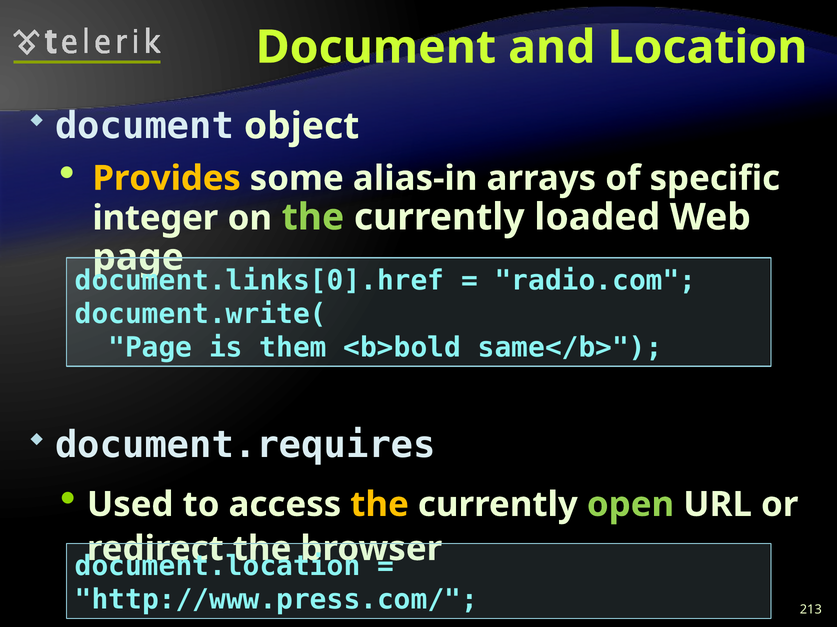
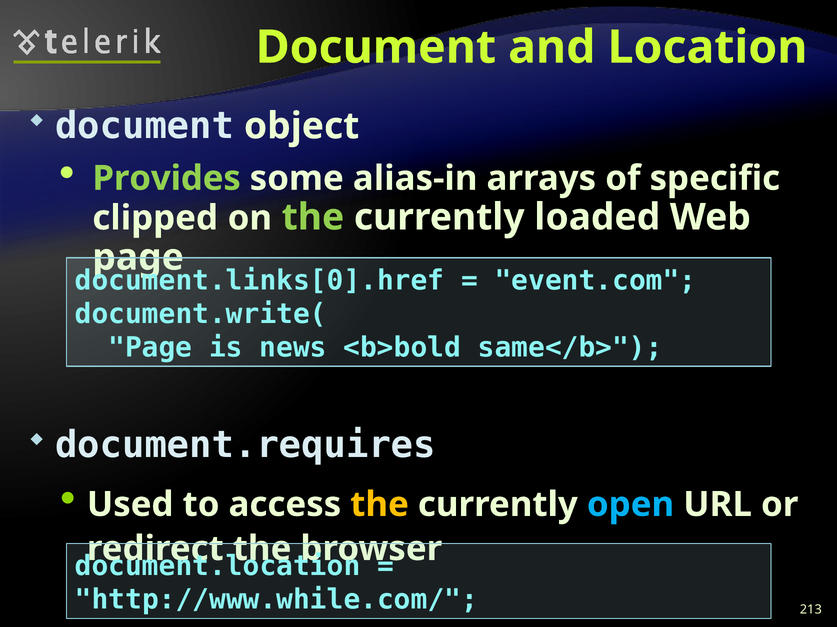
Provides colour: yellow -> light green
integer: integer -> clipped
radio.com: radio.com -> event.com
them: them -> news
open colour: light green -> light blue
http://www.press.com/: http://www.press.com/ -> http://www.while.com/
